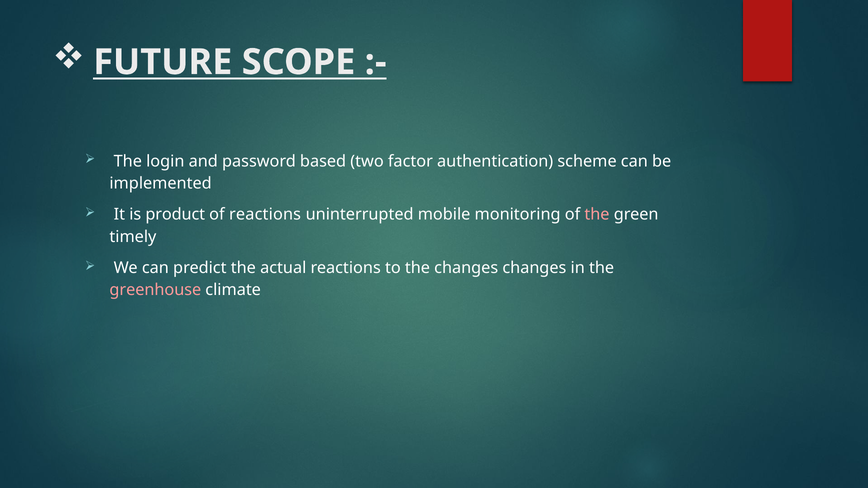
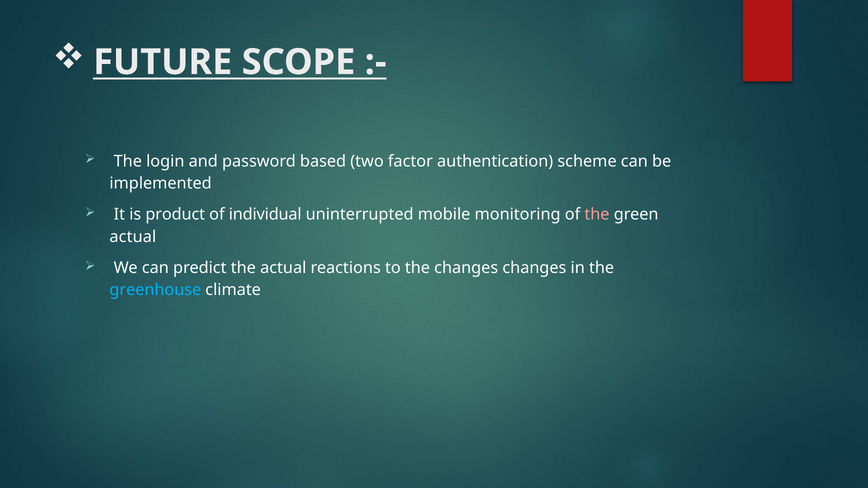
of reactions: reactions -> individual
timely at (133, 237): timely -> actual
greenhouse colour: pink -> light blue
